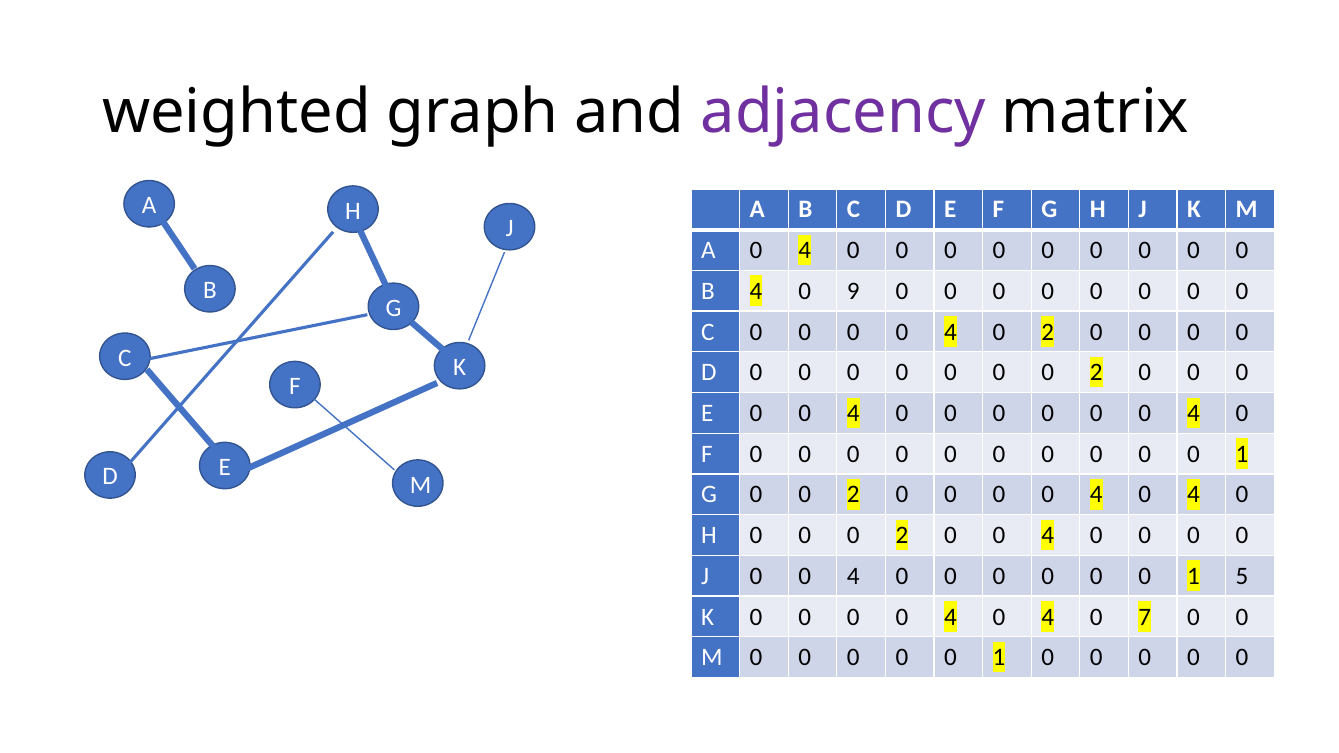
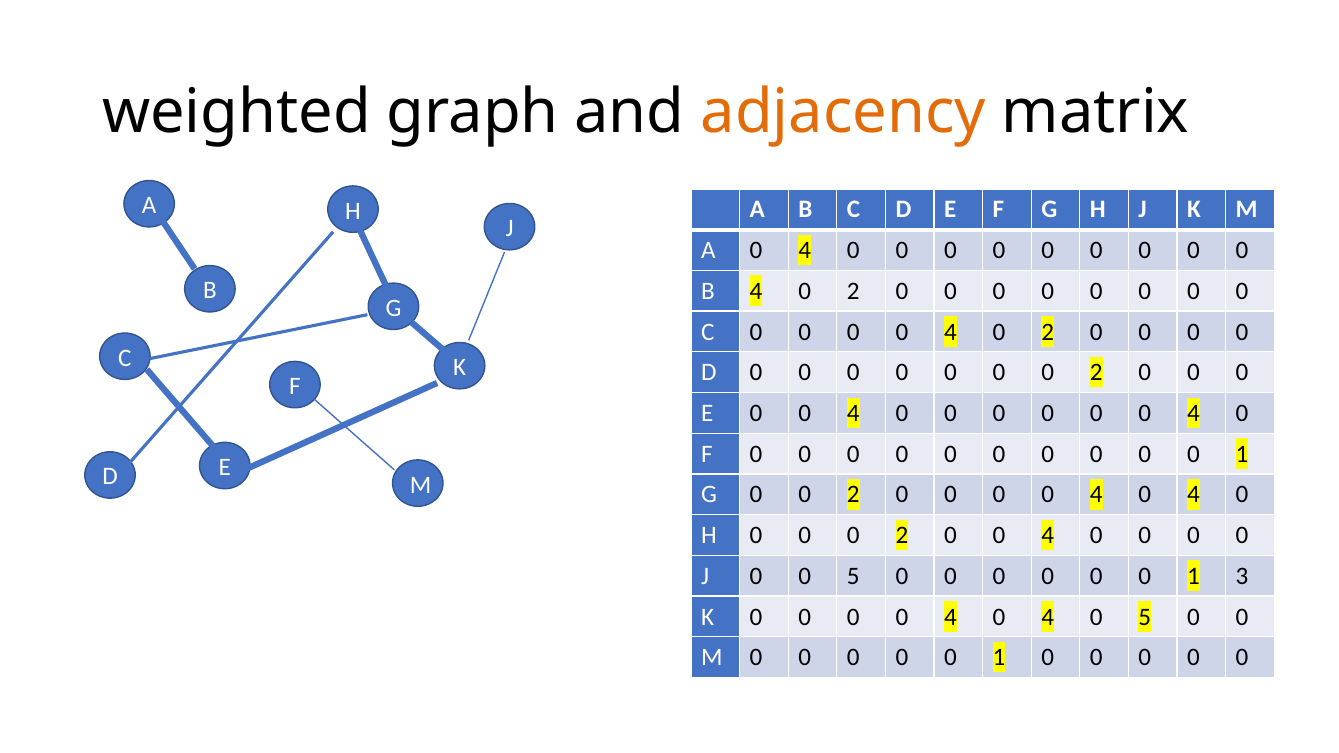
adjacency colour: purple -> orange
B 4 0 9: 9 -> 2
J 0 0 4: 4 -> 5
5: 5 -> 3
4 0 7: 7 -> 5
